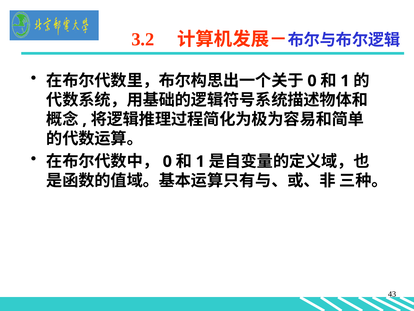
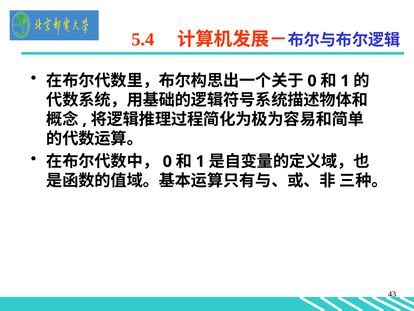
3.2: 3.2 -> 5.4
